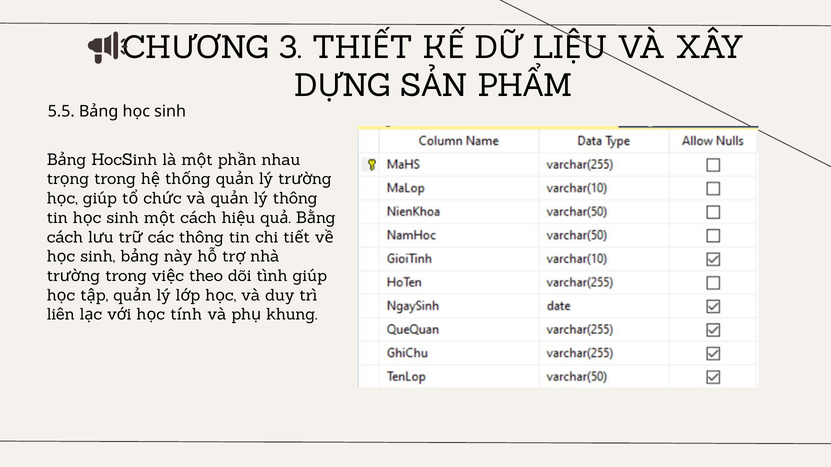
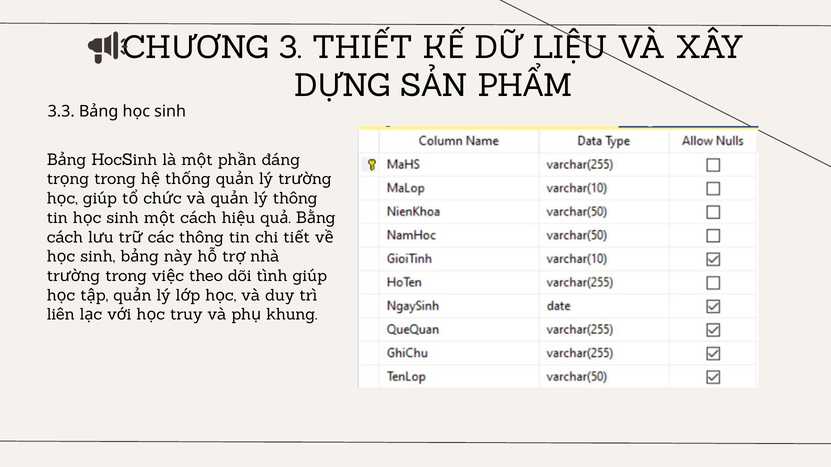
5.5: 5.5 -> 3.3
nhau: nhau -> đáng
tính: tính -> truy
